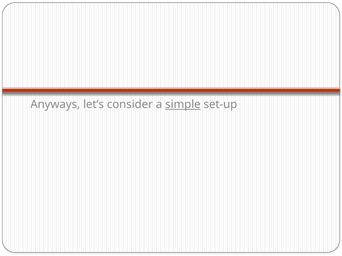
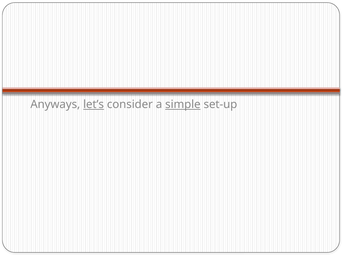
let’s underline: none -> present
